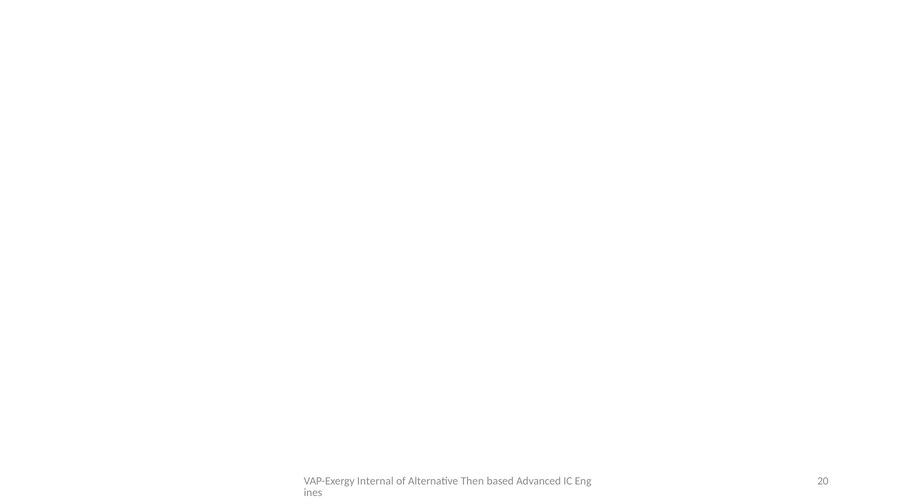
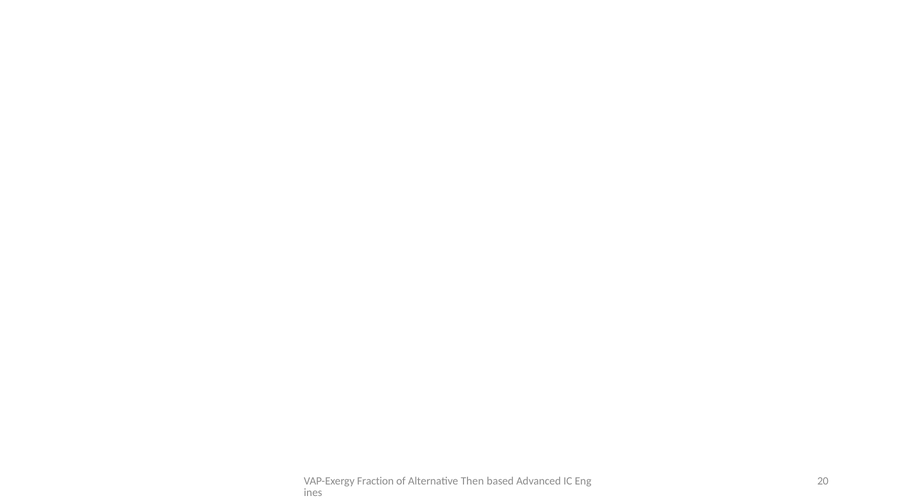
Internal: Internal -> Fraction
